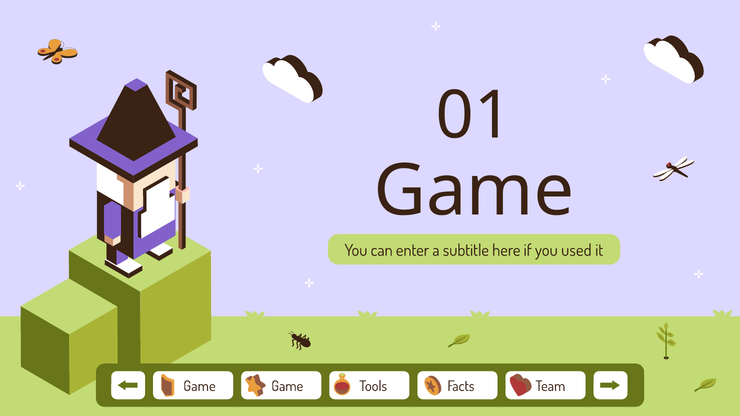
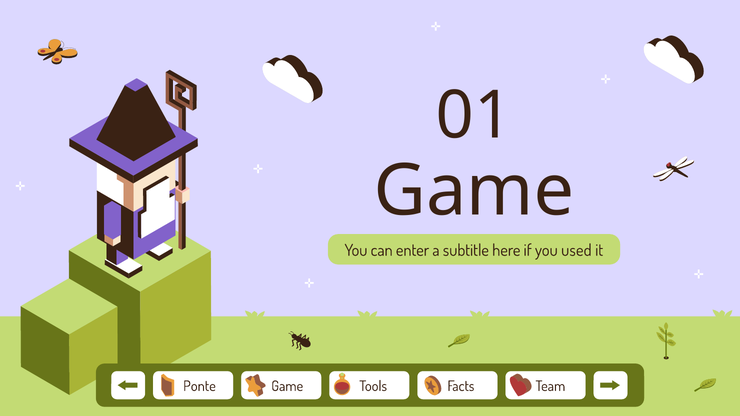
Game at (199, 386): Game -> Ponte
